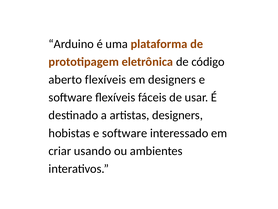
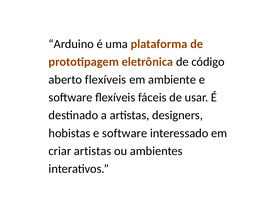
em designers: designers -> ambiente
criar usando: usando -> artistas
